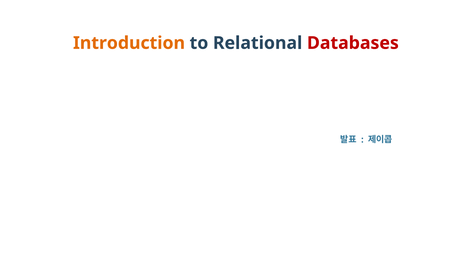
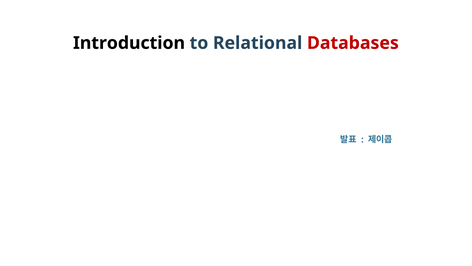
Introduction colour: orange -> black
